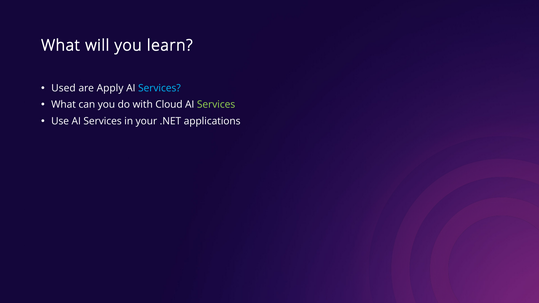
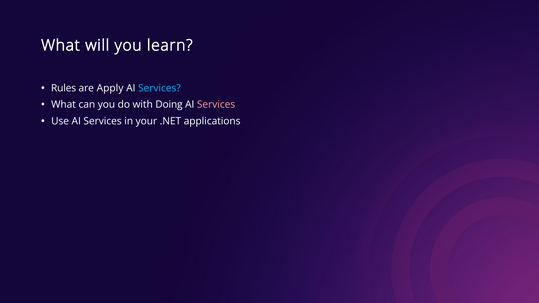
Used: Used -> Rules
Cloud: Cloud -> Doing
Services at (216, 105) colour: light green -> pink
